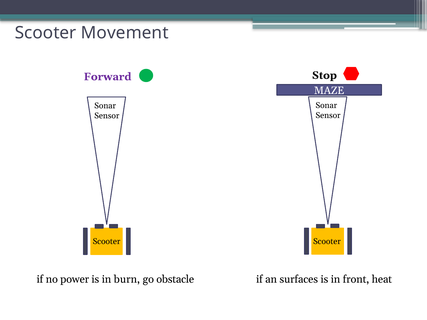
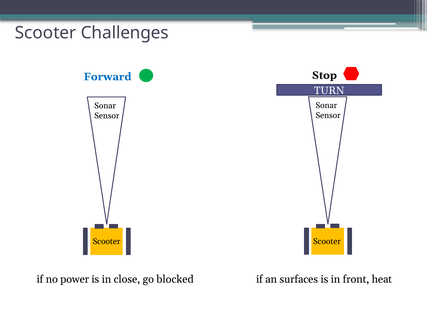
Movement: Movement -> Challenges
Forward colour: purple -> blue
MAZE: MAZE -> TURN
burn: burn -> close
obstacle: obstacle -> blocked
